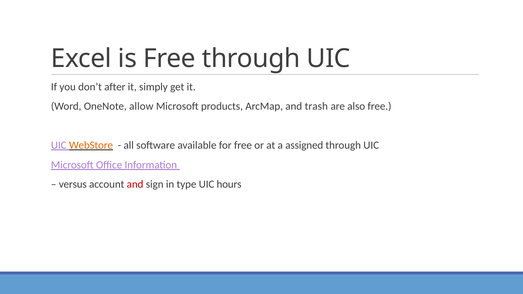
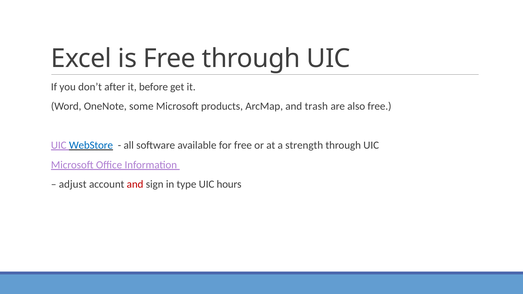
simply: simply -> before
allow: allow -> some
WebStore colour: orange -> blue
assigned: assigned -> strength
versus: versus -> adjust
